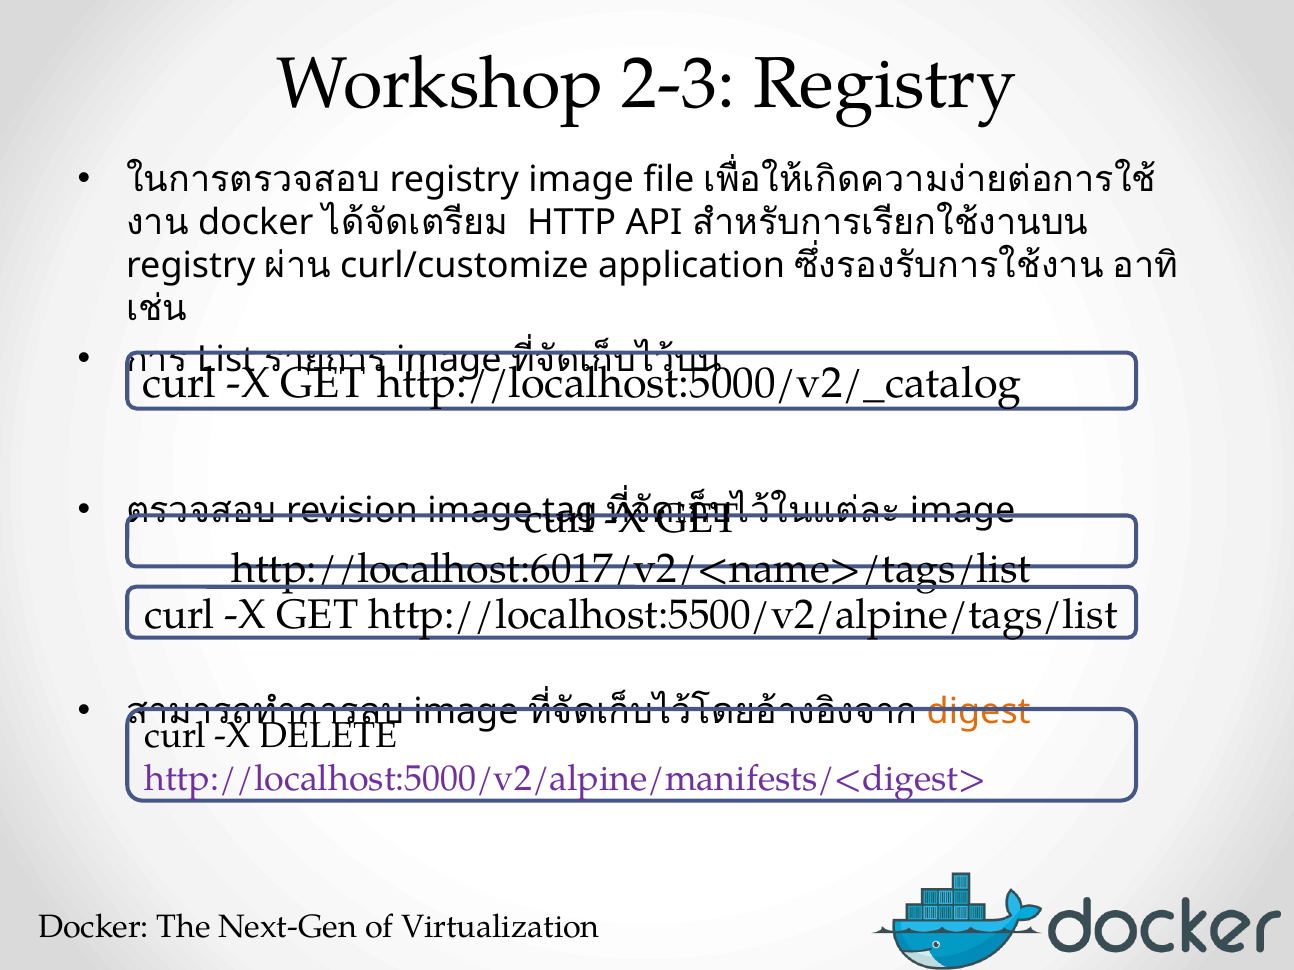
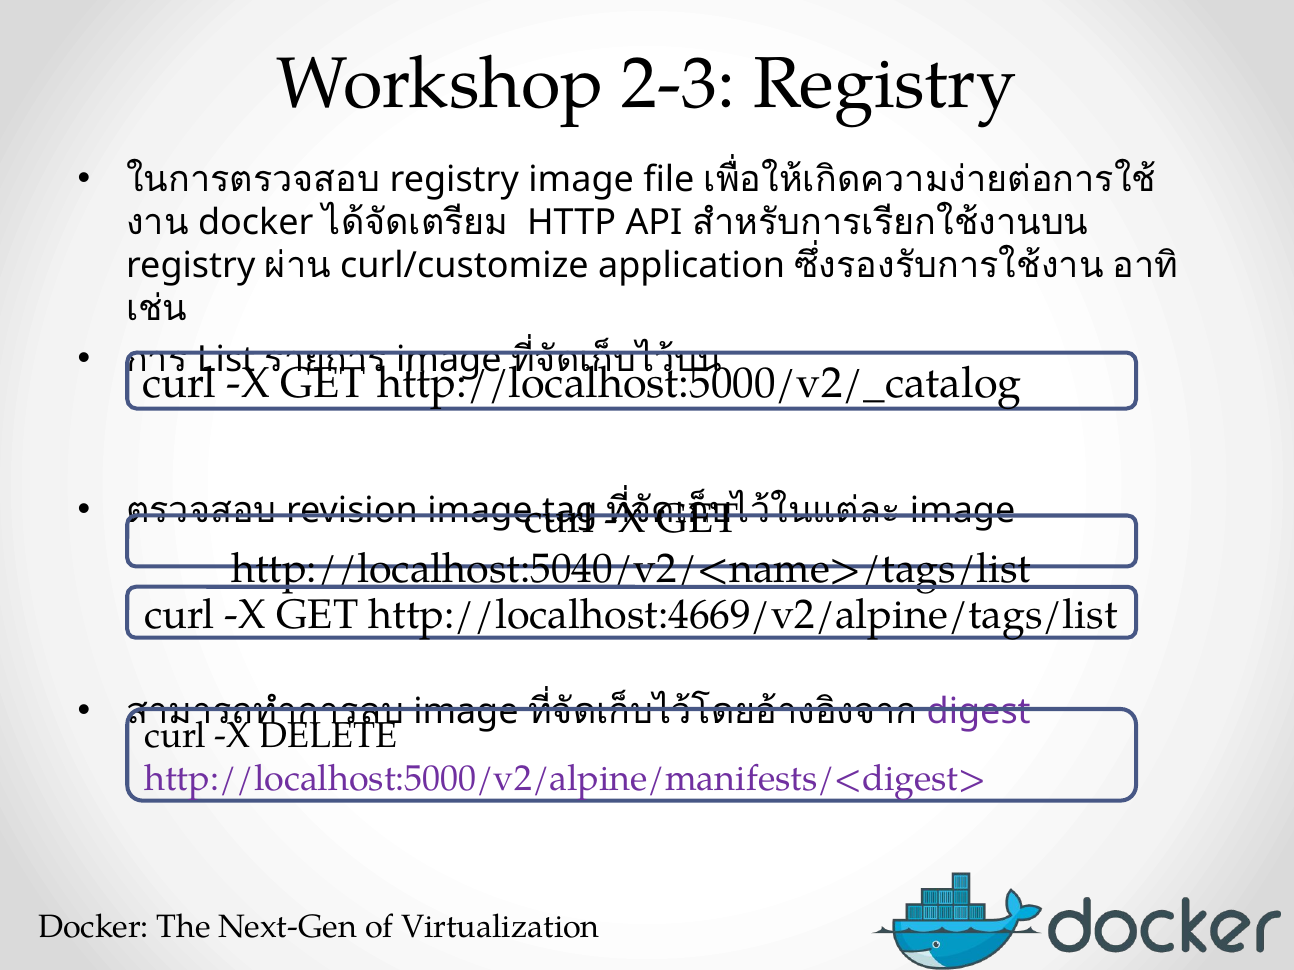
http://localhost:6017/v2/<name>/tags/list: http://localhost:6017/v2/<name>/tags/list -> http://localhost:5040/v2/<name>/tags/list
http://localhost:5500/v2/alpine/tags/list: http://localhost:5500/v2/alpine/tags/list -> http://localhost:4669/v2/alpine/tags/list
digest colour: orange -> purple
